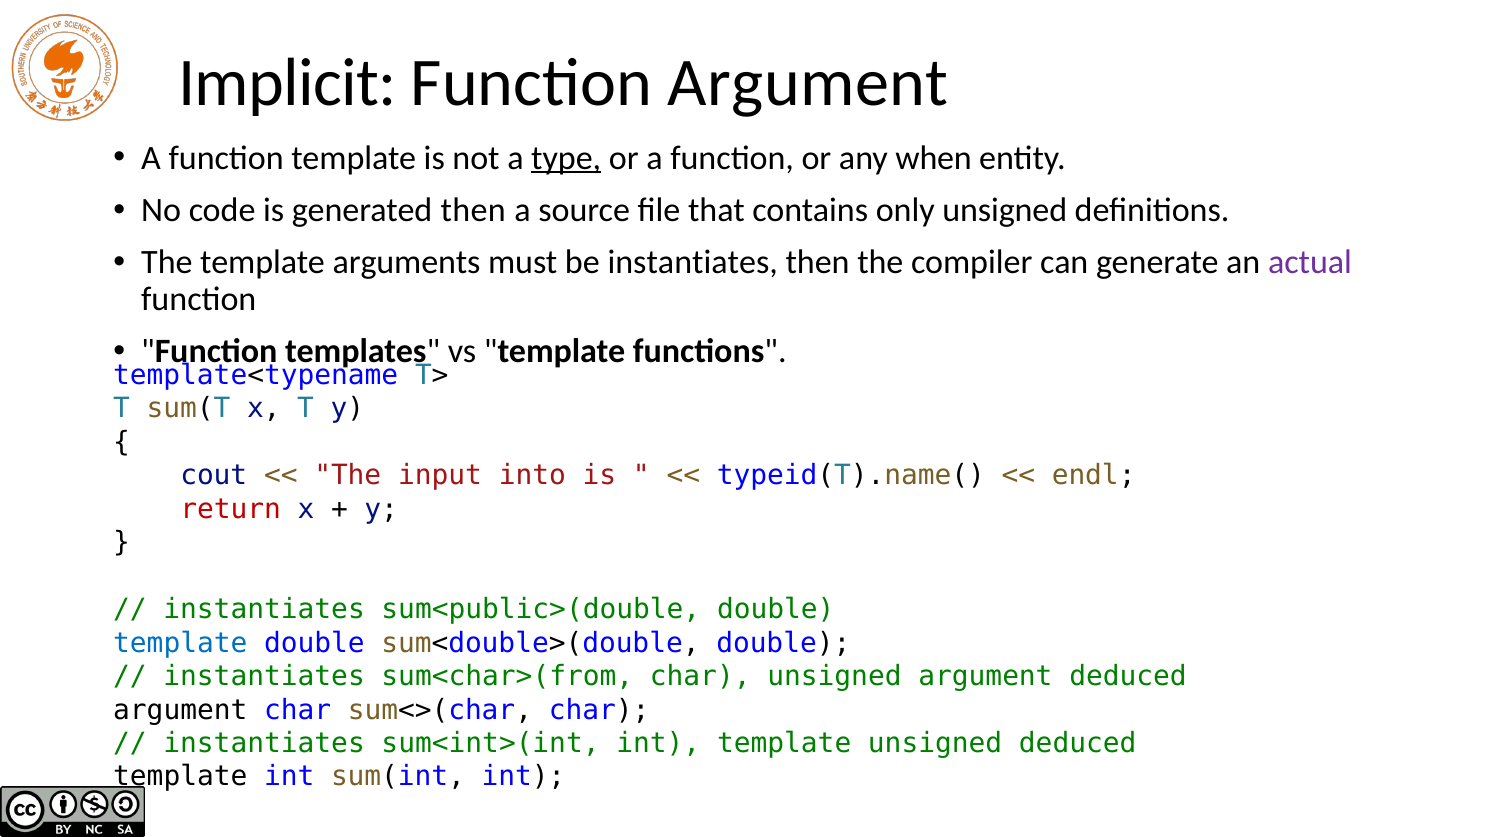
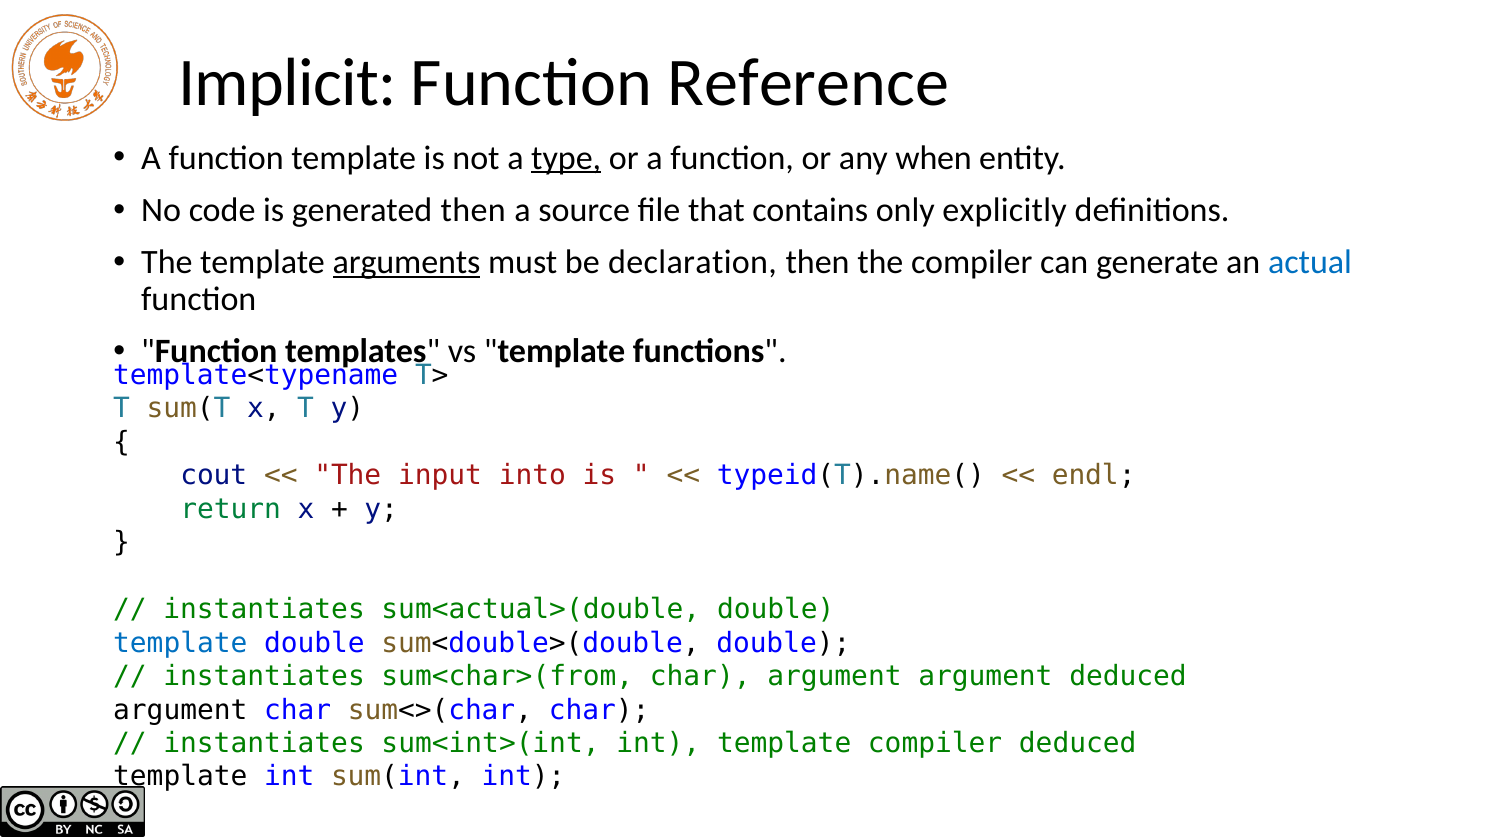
Function Argument: Argument -> Reference
only unsigned: unsigned -> explicitly
arguments underline: none -> present
be instantiates: instantiates -> declaration
actual colour: purple -> blue
return colour: red -> green
sum<public>(double: sum<public>(double -> sum<actual>(double
char unsigned: unsigned -> argument
template unsigned: unsigned -> compiler
